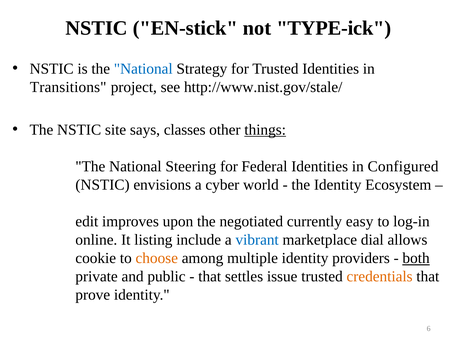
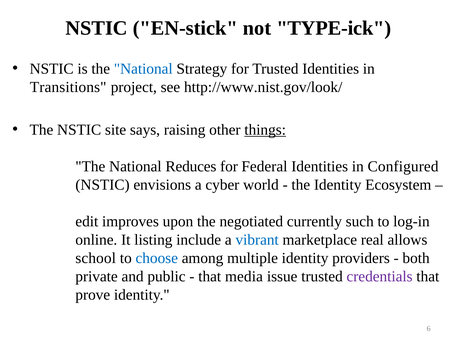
http://www.nist.gov/stale/: http://www.nist.gov/stale/ -> http://www.nist.gov/look/
classes: classes -> raising
Steering: Steering -> Reduces
easy: easy -> such
dial: dial -> real
cookie: cookie -> school
choose colour: orange -> blue
both underline: present -> none
settles: settles -> media
credentials colour: orange -> purple
